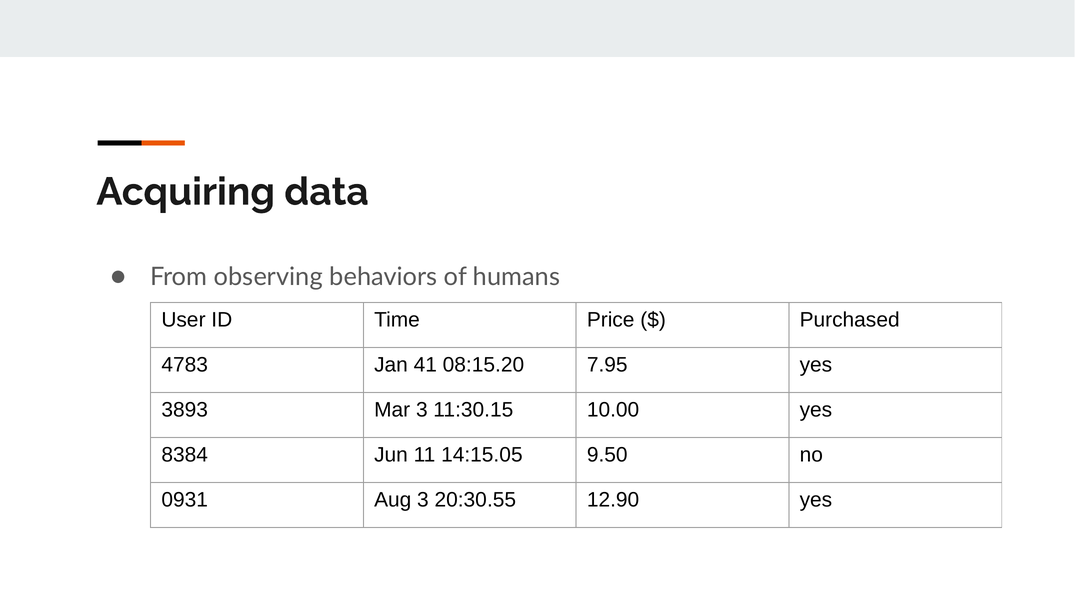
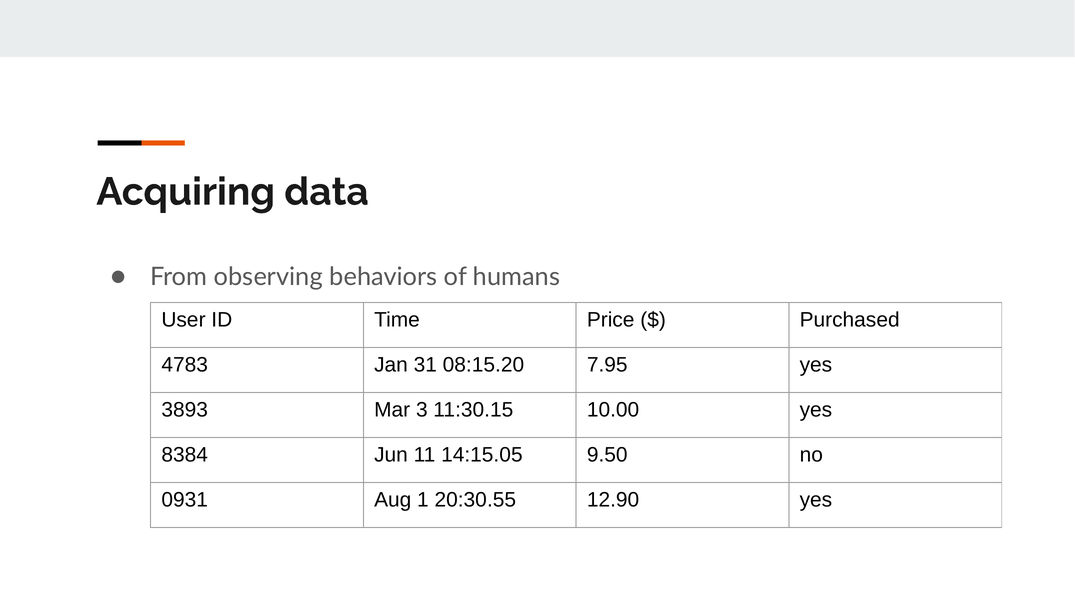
41: 41 -> 31
Aug 3: 3 -> 1
